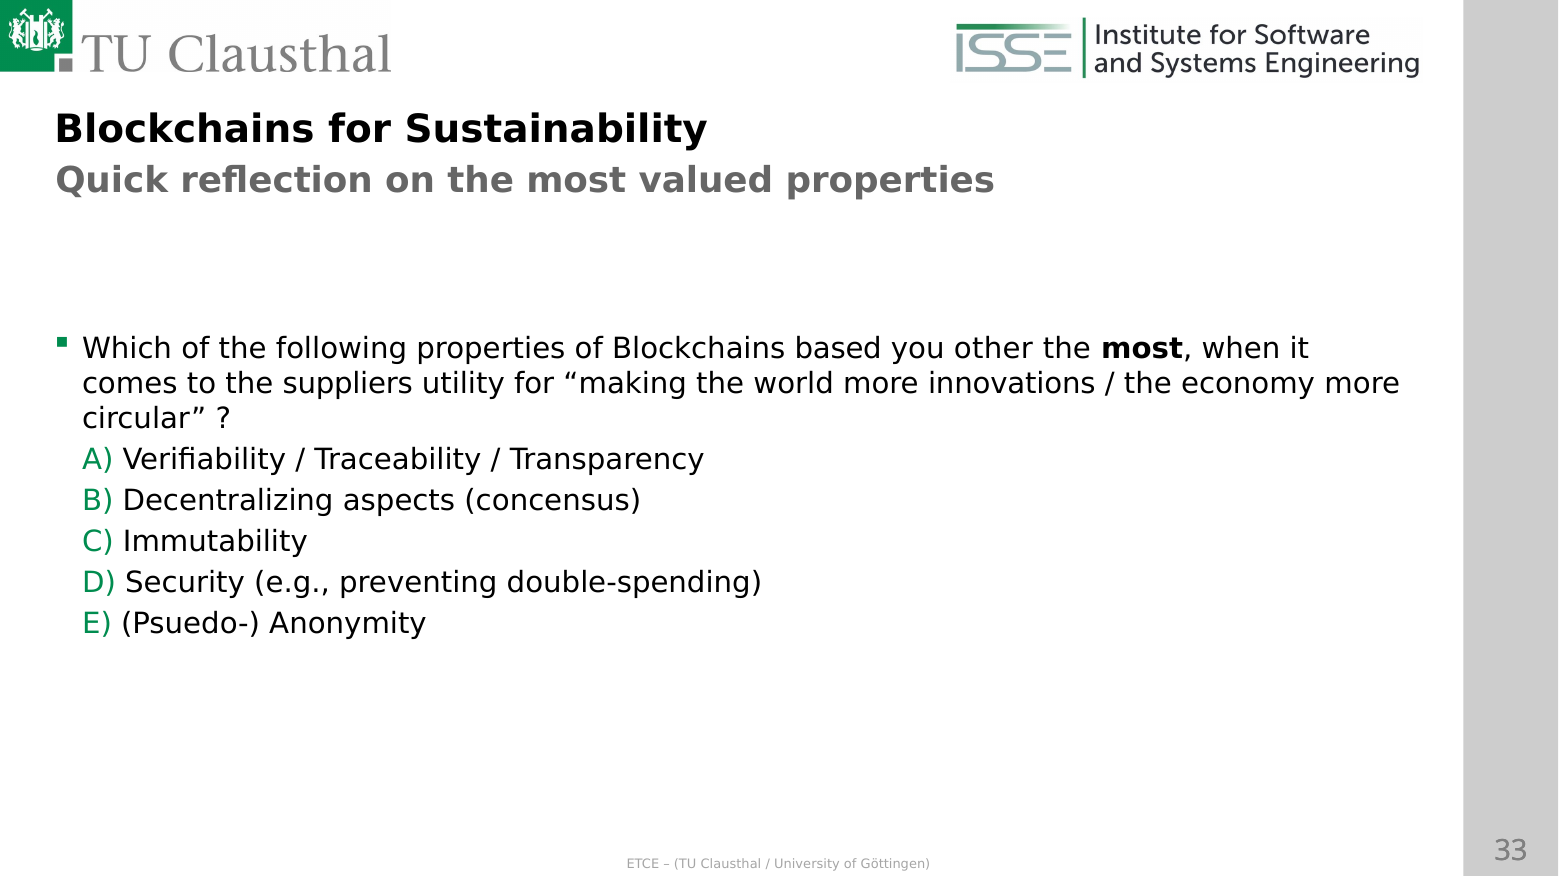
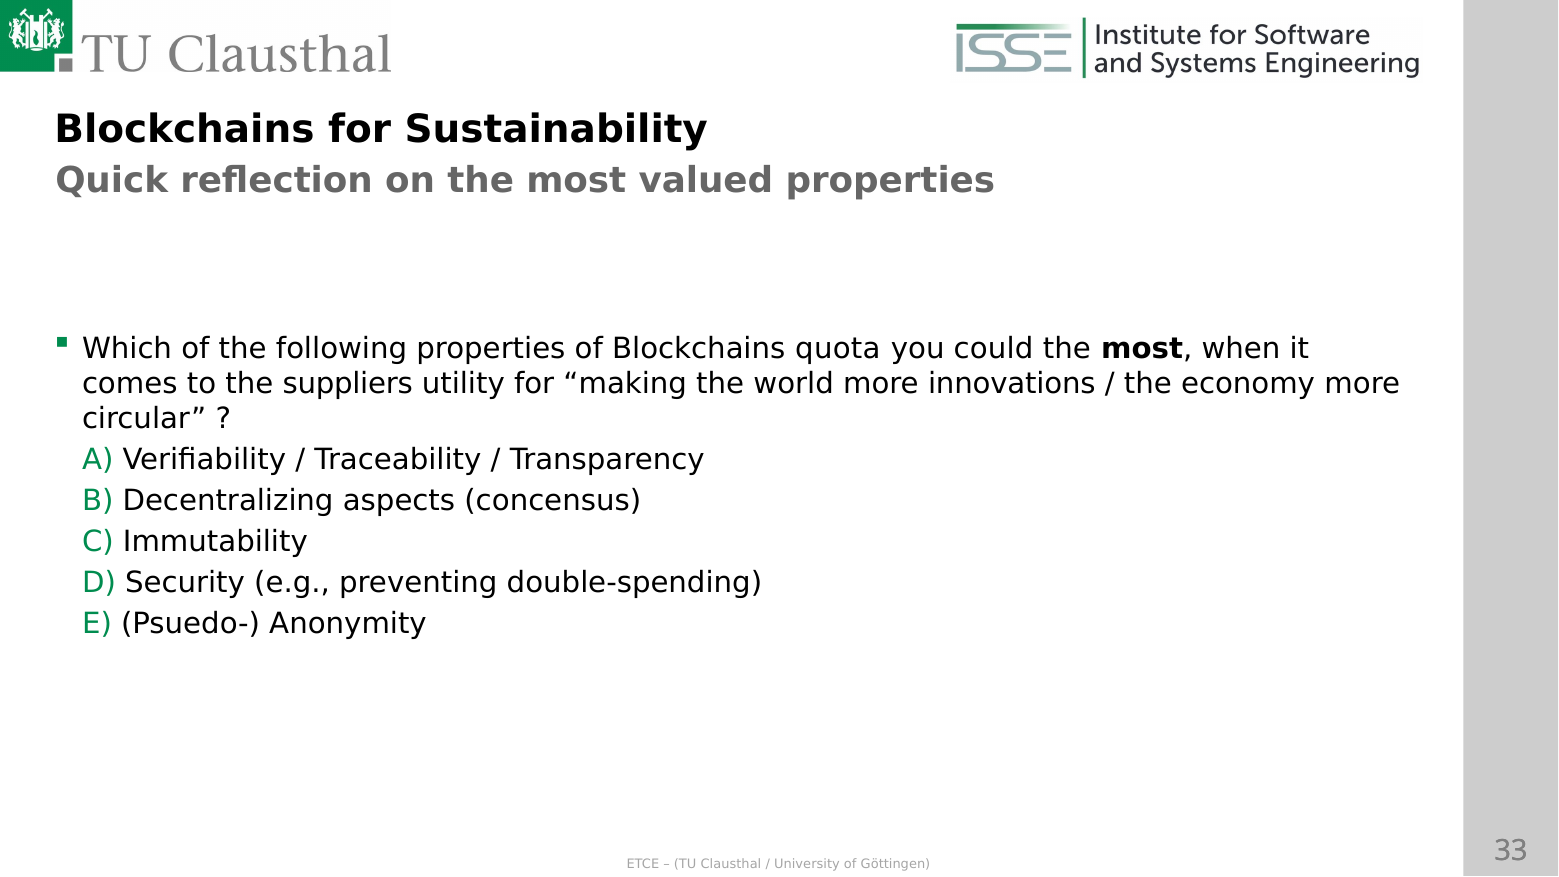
based: based -> quota
other: other -> could
